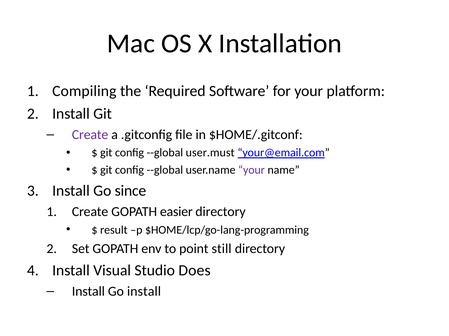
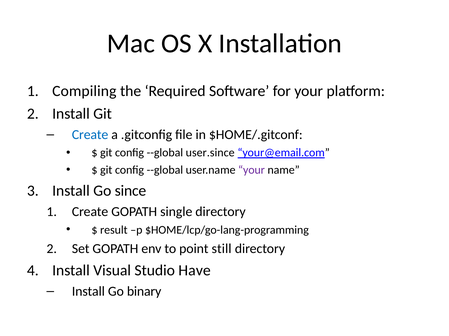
Create at (90, 135) colour: purple -> blue
user.must: user.must -> user.since
easier: easier -> single
Does: Does -> Have
Go install: install -> binary
